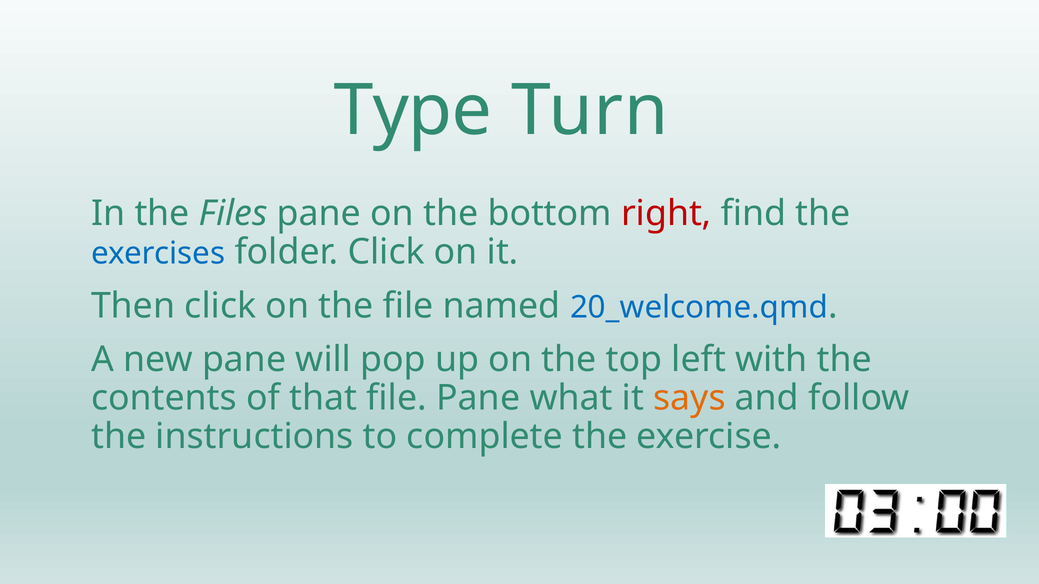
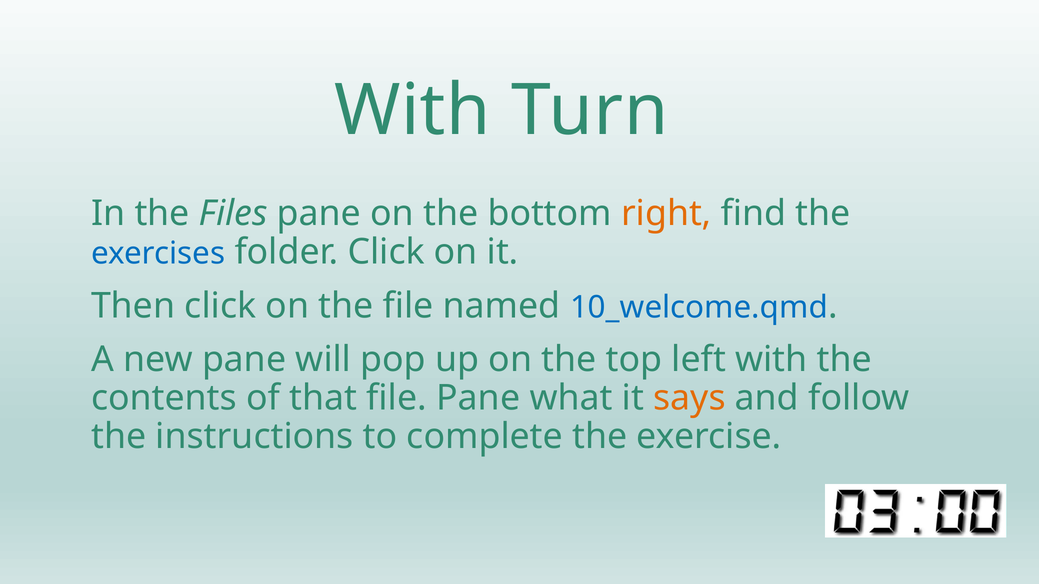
Type at (413, 111): Type -> With
right colour: red -> orange
20_welcome.qmd: 20_welcome.qmd -> 10_welcome.qmd
